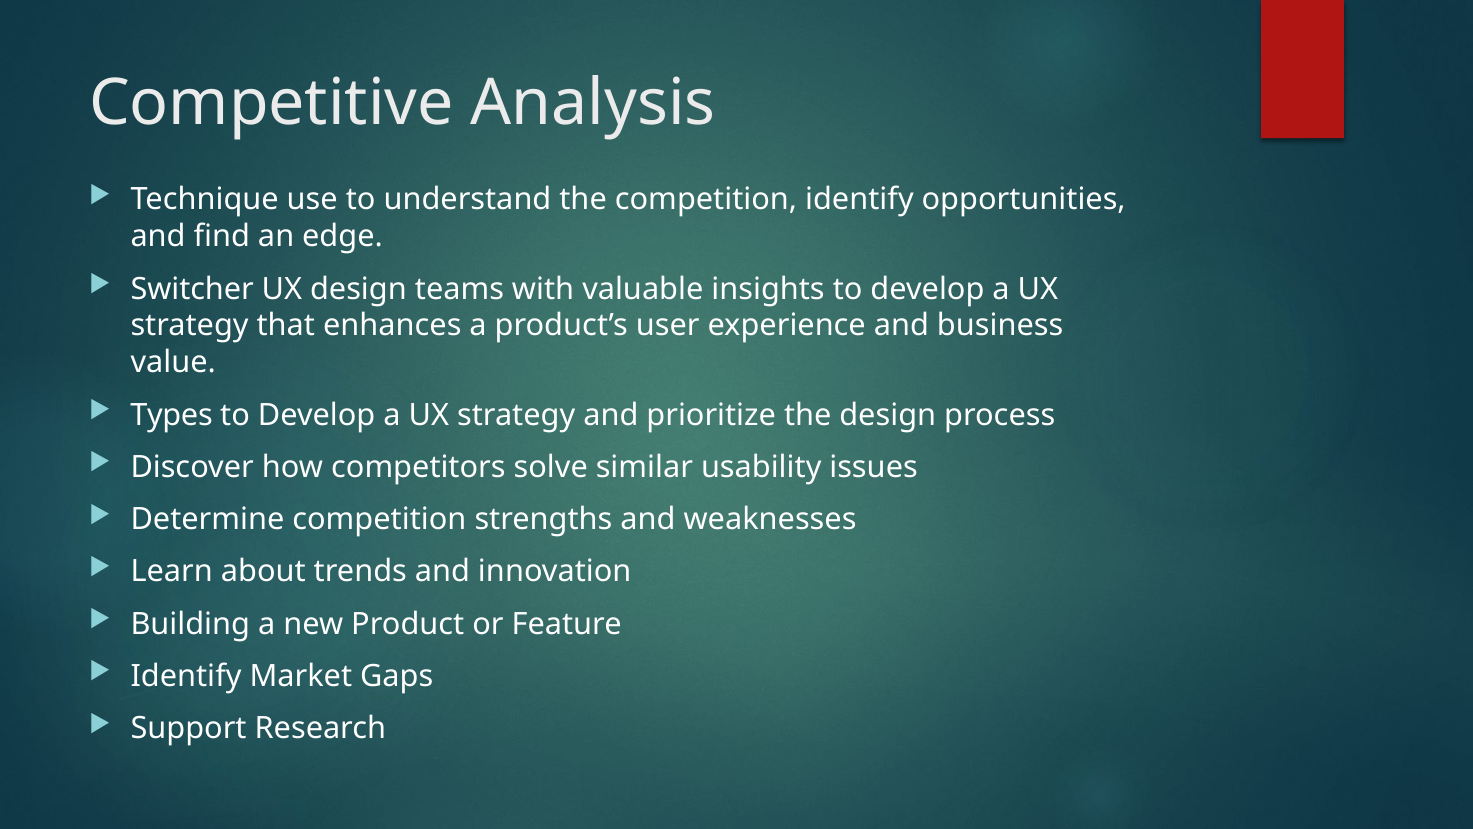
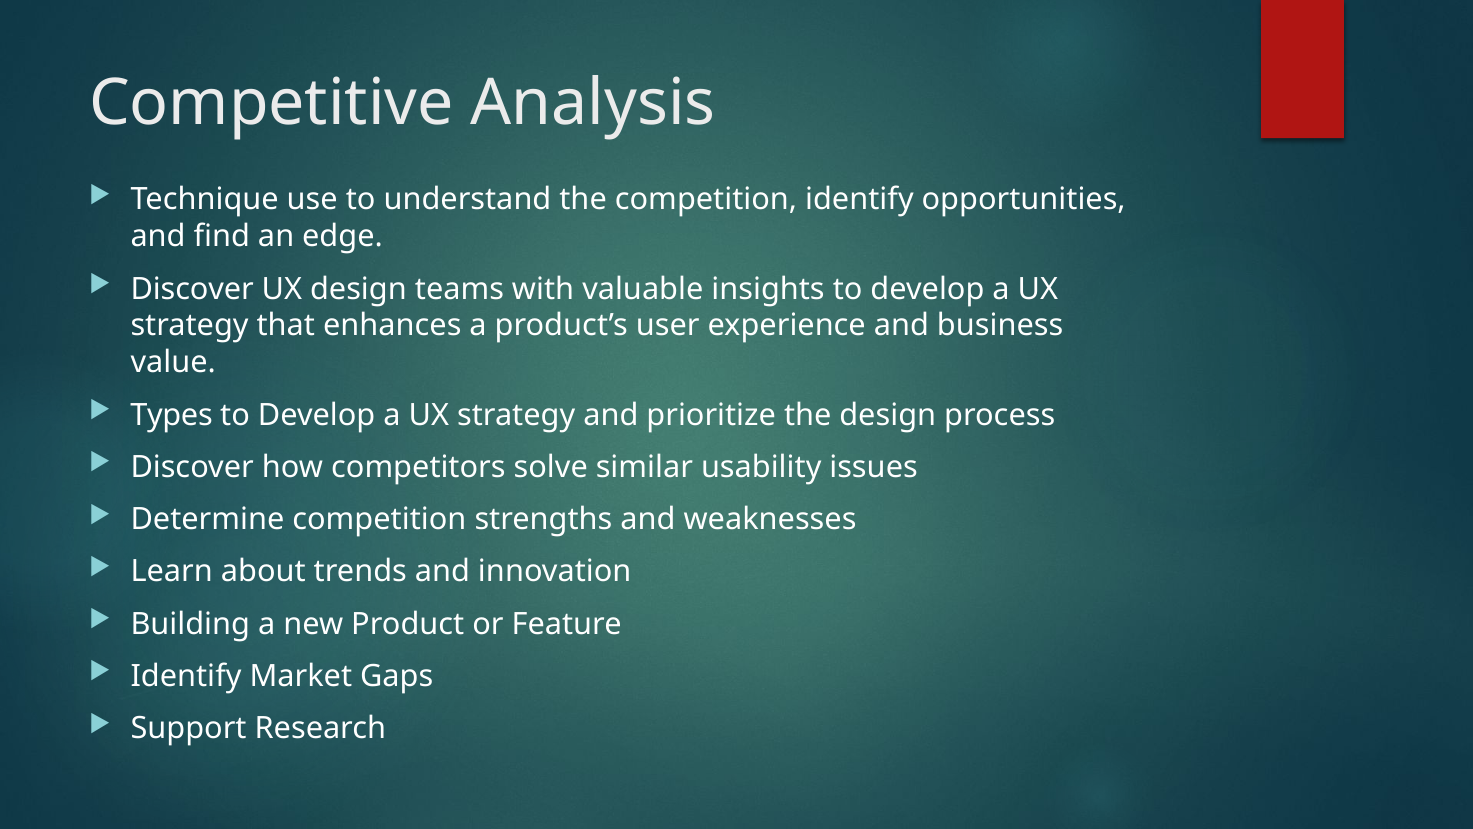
Switcher at (192, 289): Switcher -> Discover
